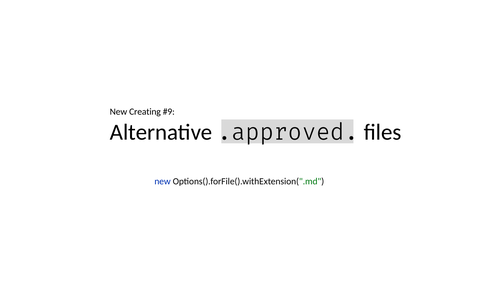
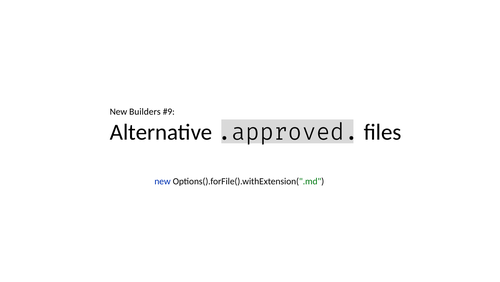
Creating: Creating -> Builders
